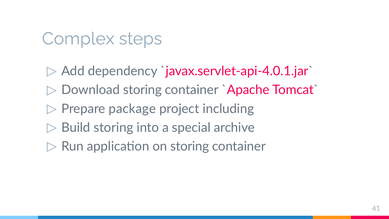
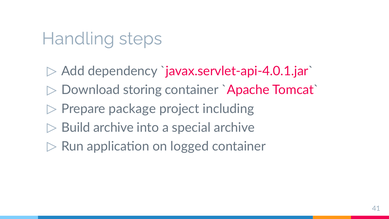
Complex: Complex -> Handling
Build storing: storing -> archive
on storing: storing -> logged
